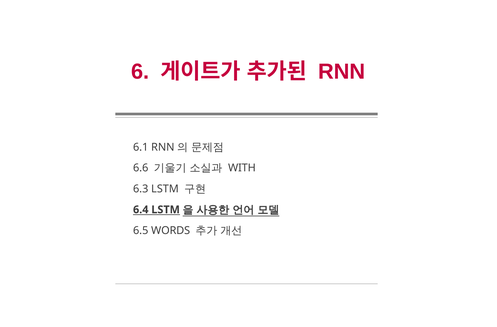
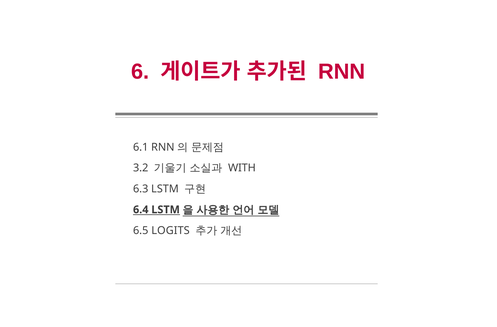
6.6: 6.6 -> 3.2
WORDS: WORDS -> LOGITS
